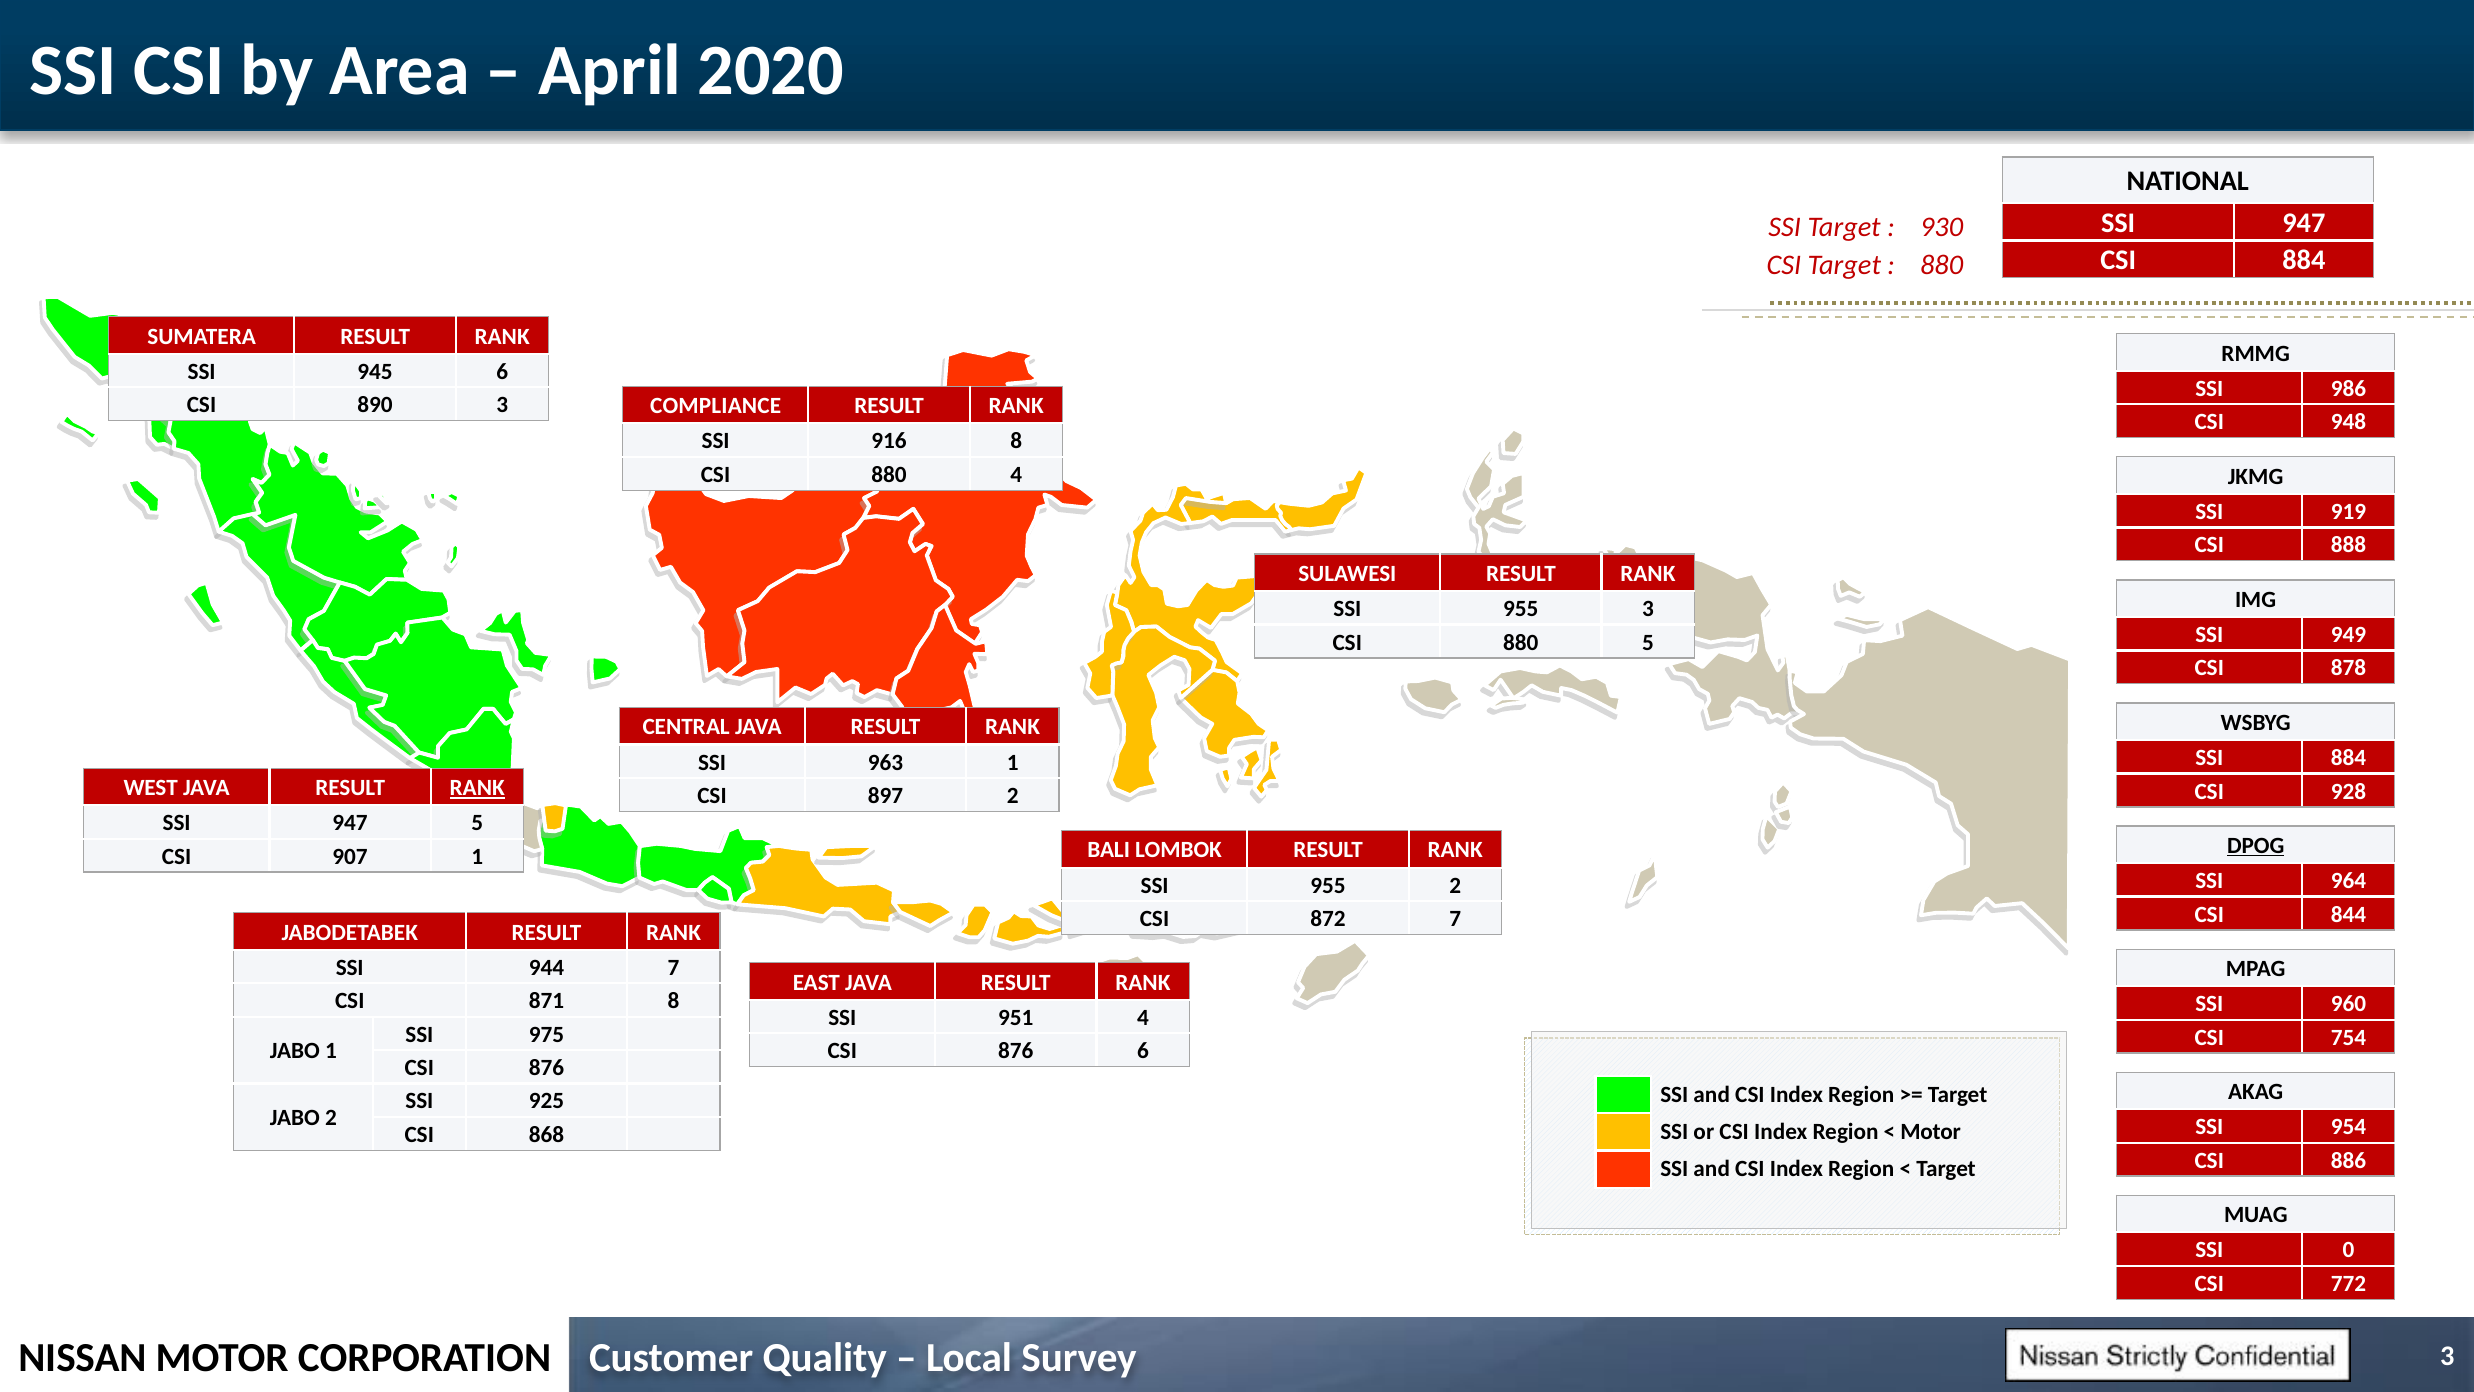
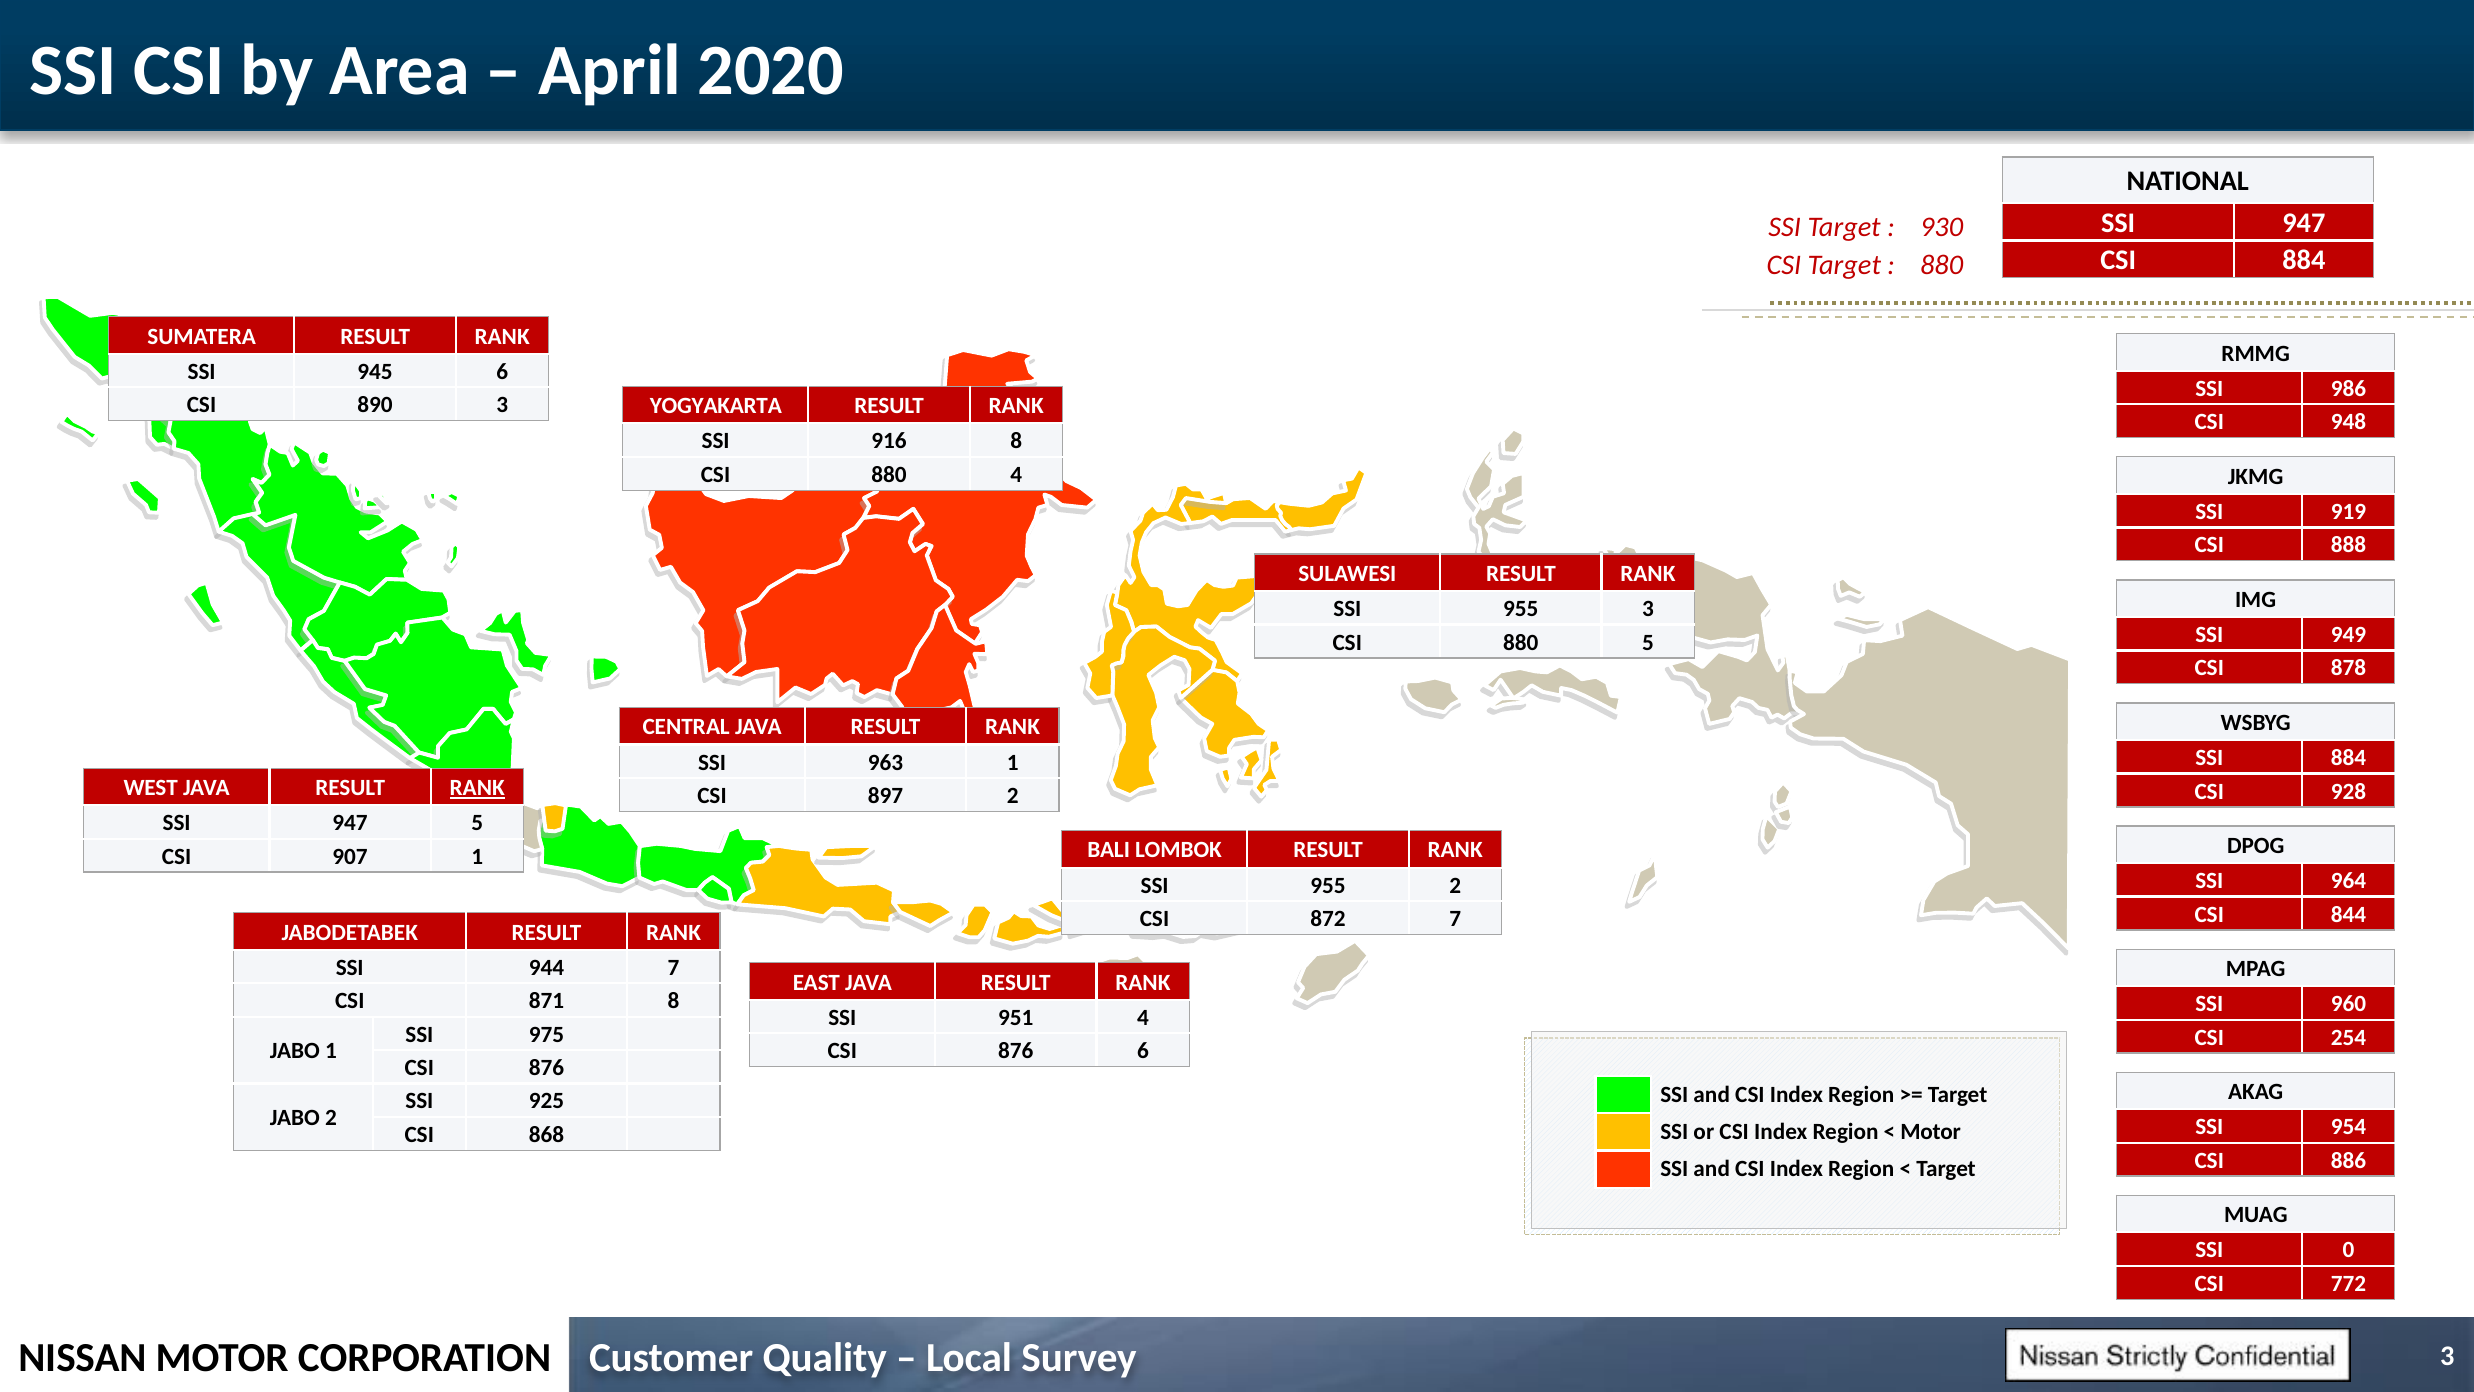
COMPLIANCE: COMPLIANCE -> YOGYAKARTA
DPOG underline: present -> none
754: 754 -> 254
